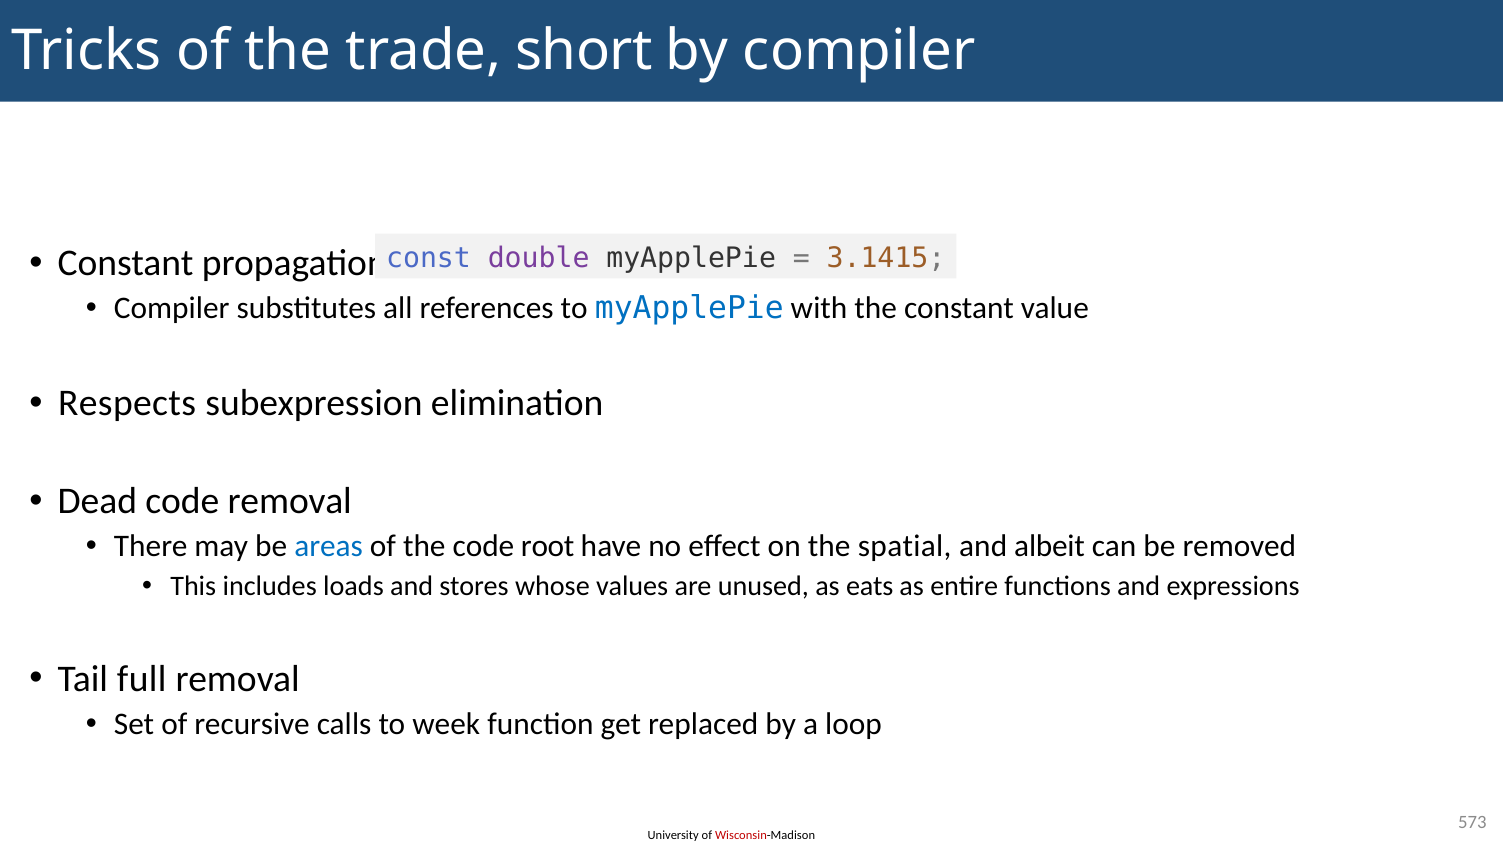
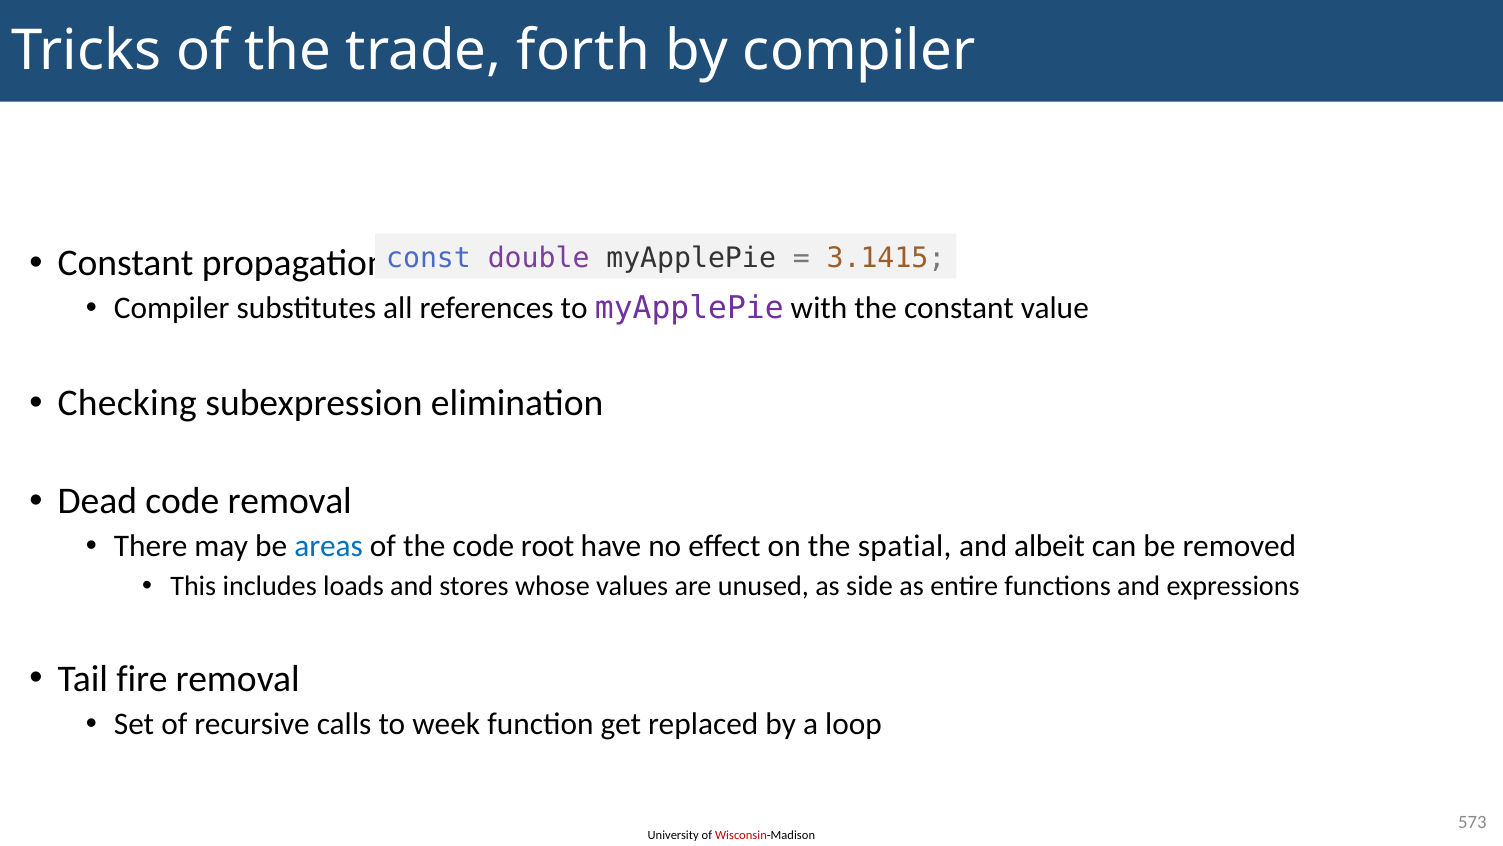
short: short -> forth
myApplePie at (689, 308) colour: blue -> purple
Respects: Respects -> Checking
eats: eats -> side
full: full -> fire
